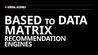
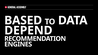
MATRIX: MATRIX -> DEPEND
